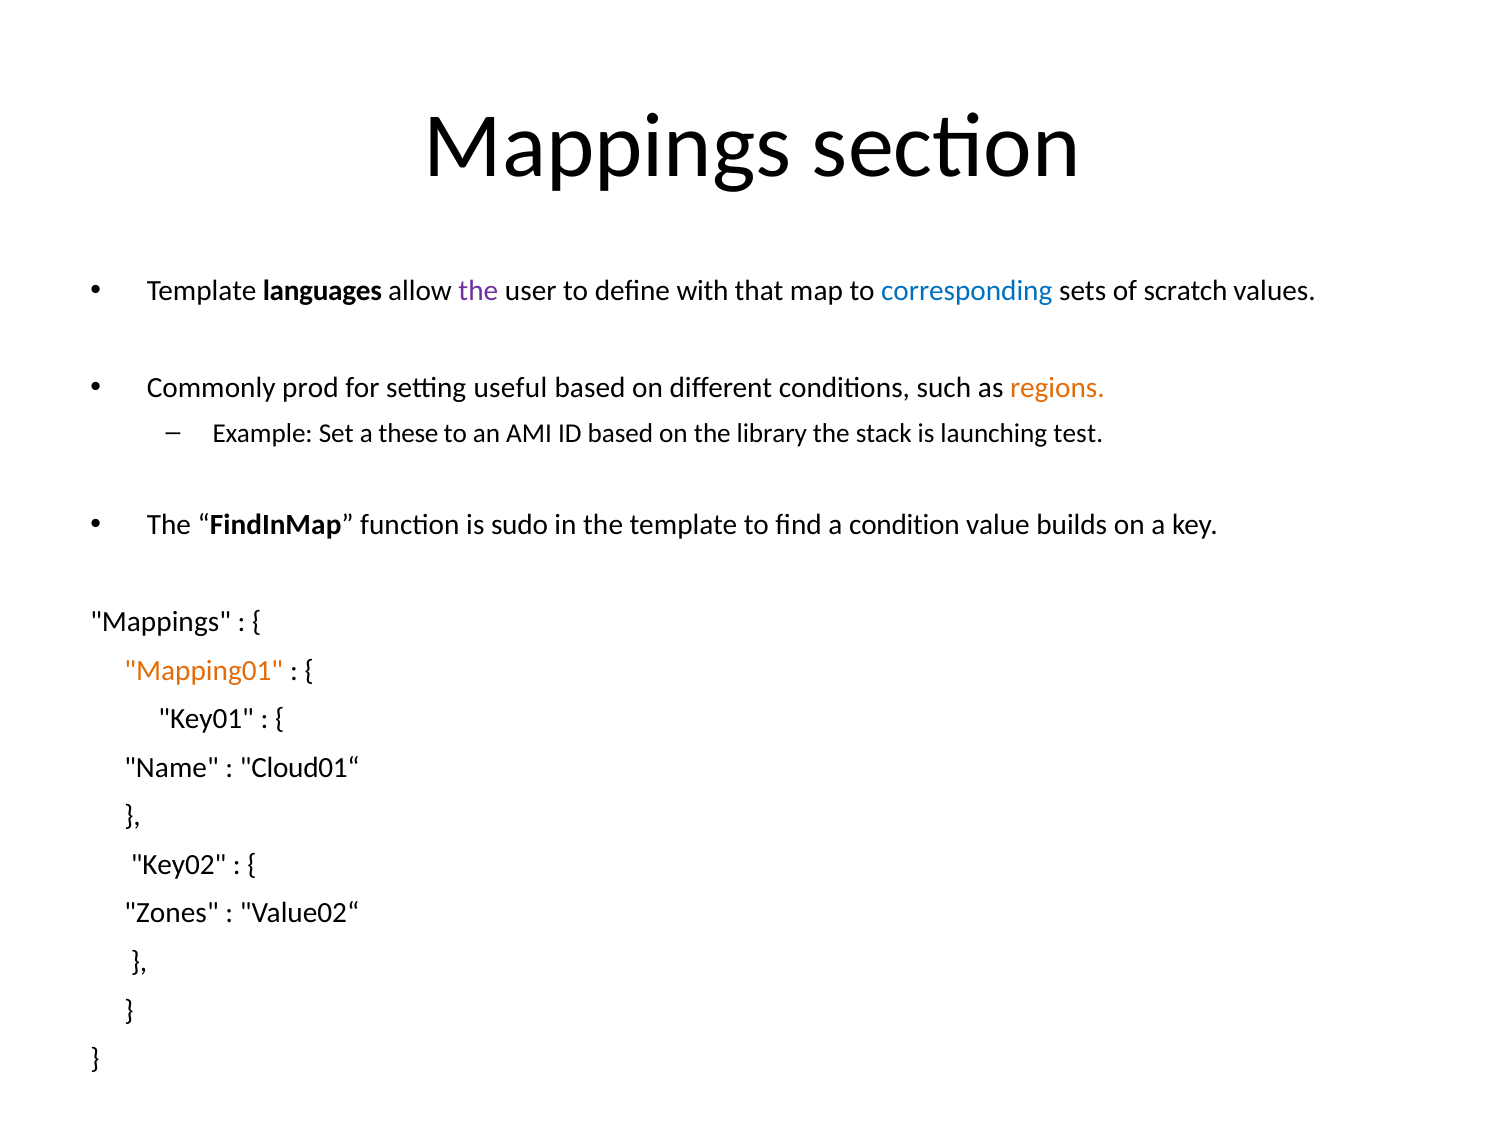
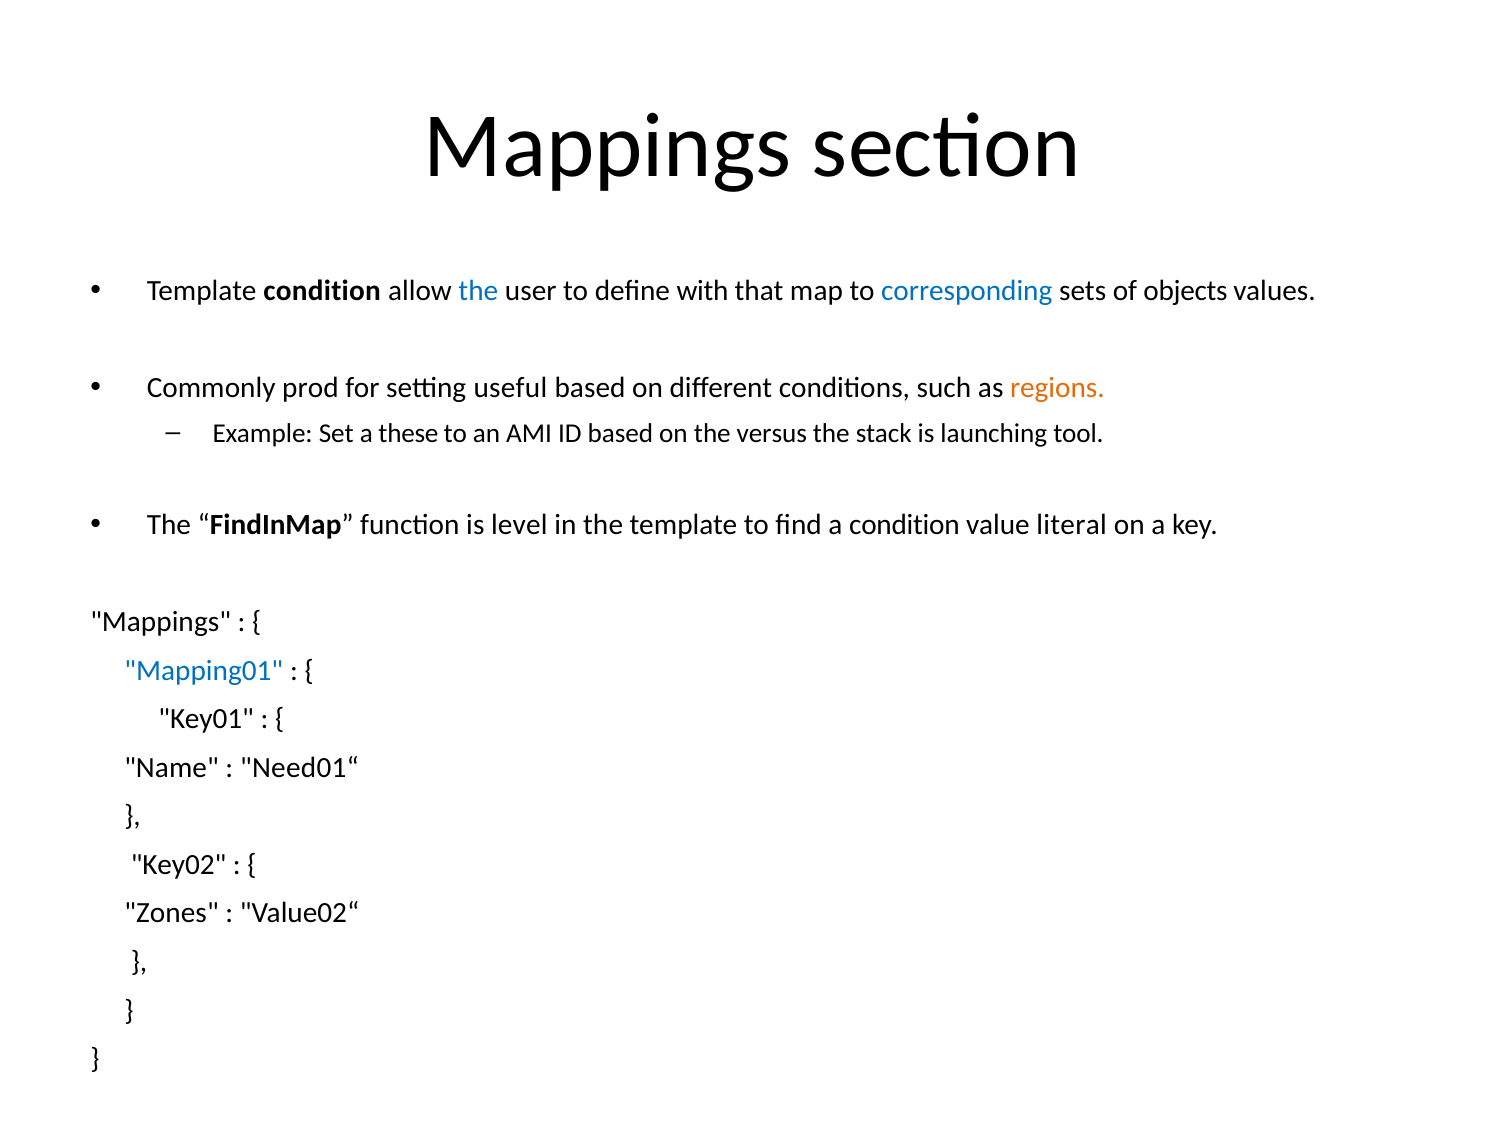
Template languages: languages -> condition
the at (478, 291) colour: purple -> blue
scratch: scratch -> objects
library: library -> versus
test: test -> tool
sudo: sudo -> level
builds: builds -> literal
Mapping01 colour: orange -> blue
Cloud01“: Cloud01“ -> Need01“
